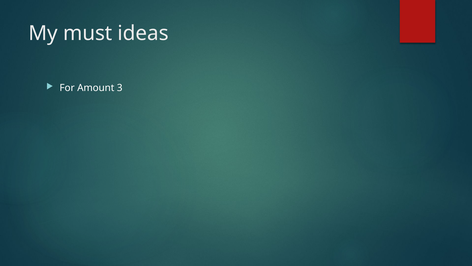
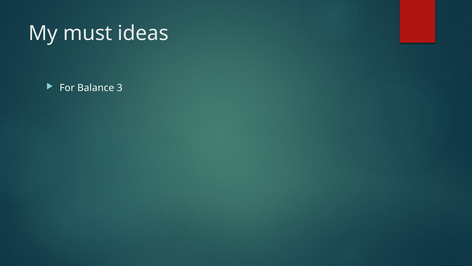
Amount: Amount -> Balance
